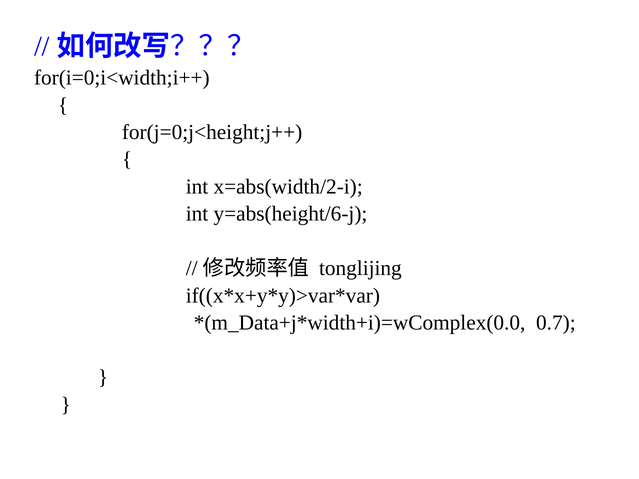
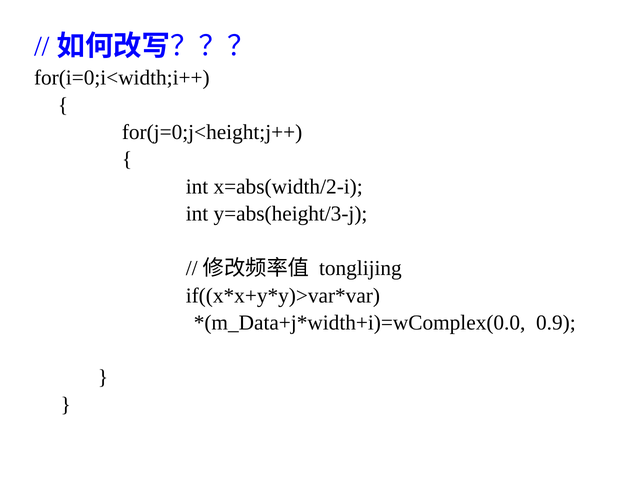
y=abs(height/6-j: y=abs(height/6-j -> y=abs(height/3-j
0.7: 0.7 -> 0.9
